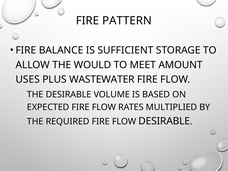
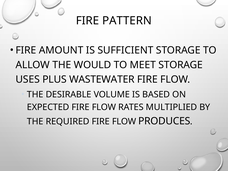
BALANCE: BALANCE -> AMOUNT
MEET AMOUNT: AMOUNT -> STORAGE
FLOW DESIRABLE: DESIRABLE -> PRODUCES
